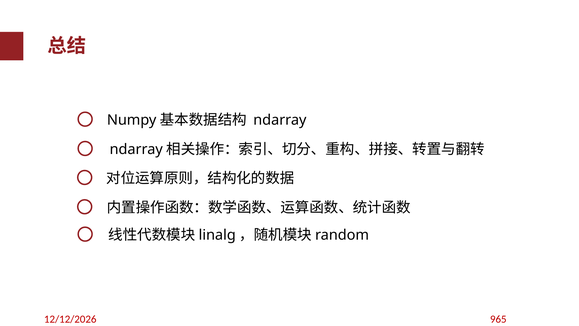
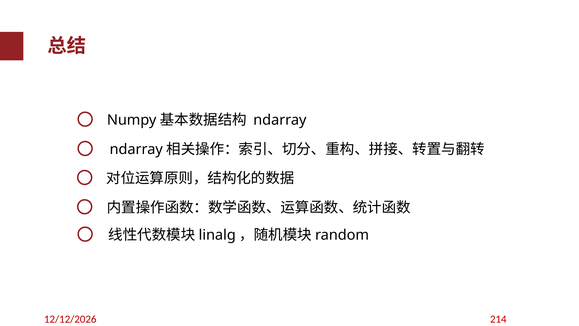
965: 965 -> 214
